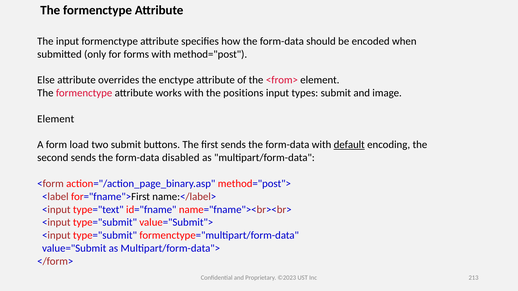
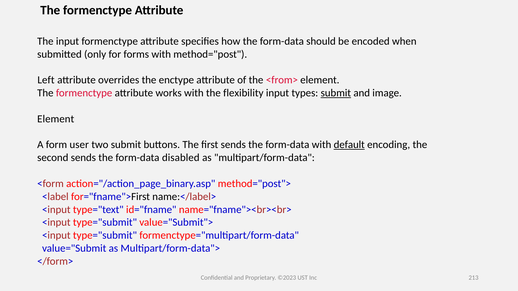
Else: Else -> Left
positions: positions -> flexibility
submit at (336, 93) underline: none -> present
load: load -> user
